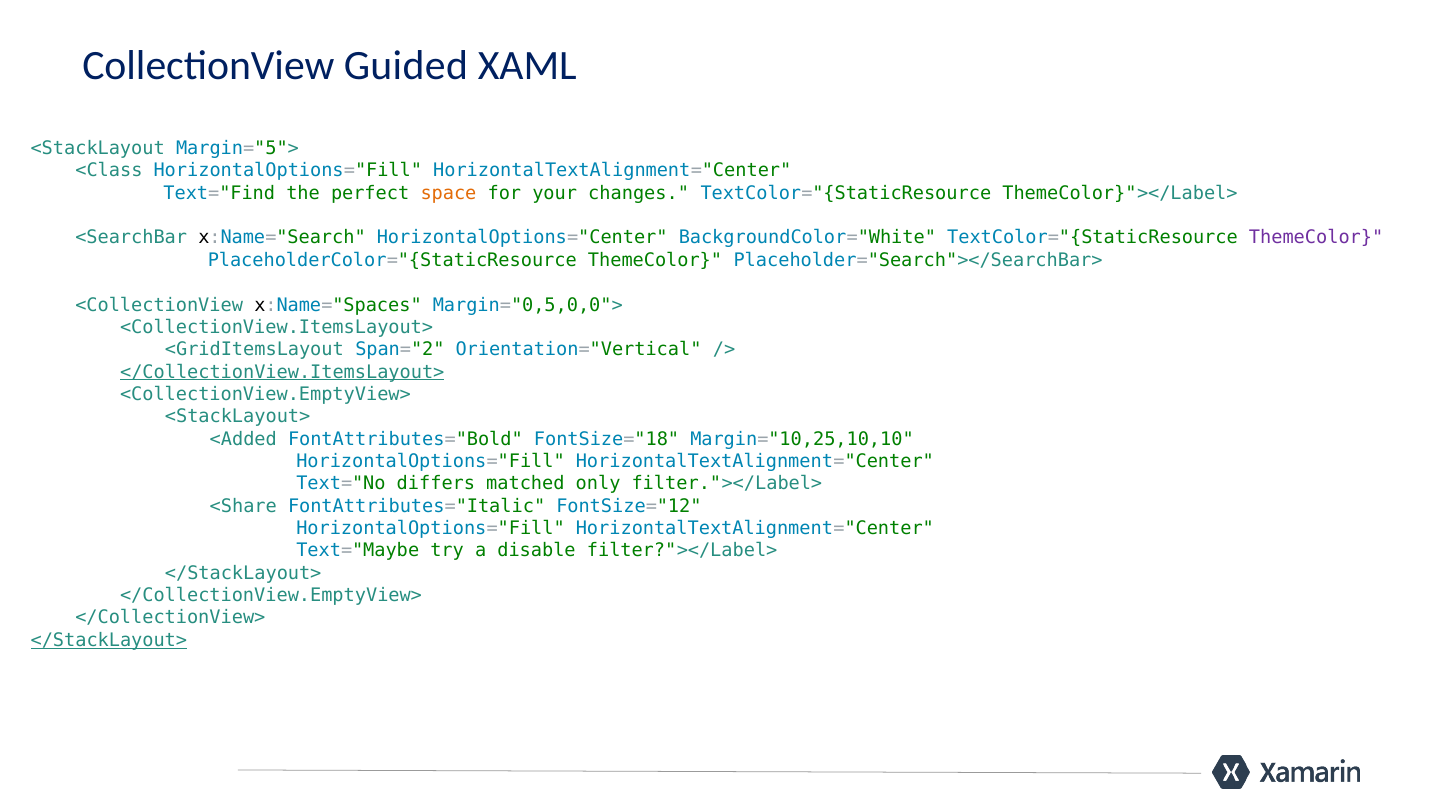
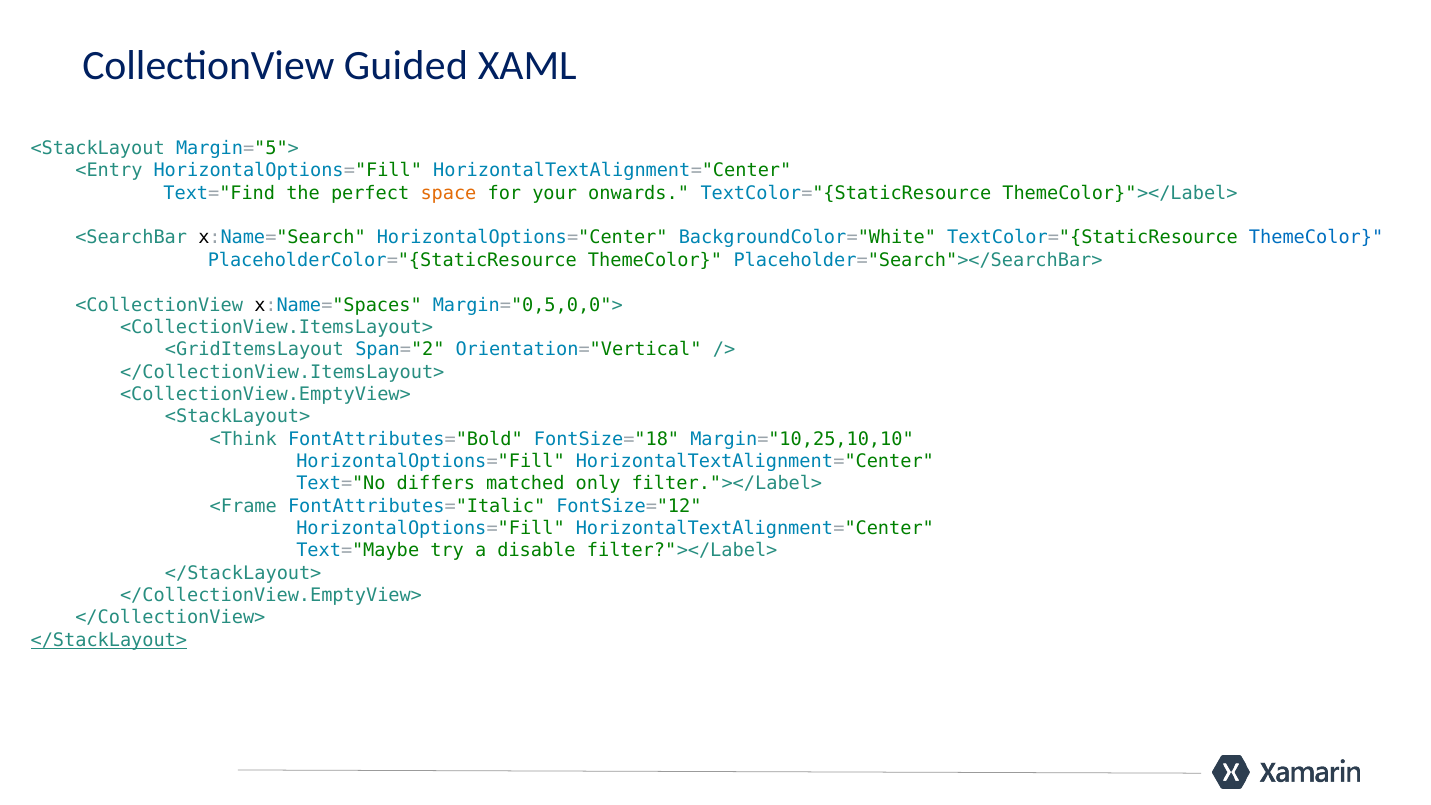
<Class: <Class -> <Entry
changes: changes -> onwards
ThemeColor at (1316, 238) colour: purple -> blue
</CollectionView.ItemsLayout> underline: present -> none
<Added: <Added -> <Think
<Share: <Share -> <Frame
